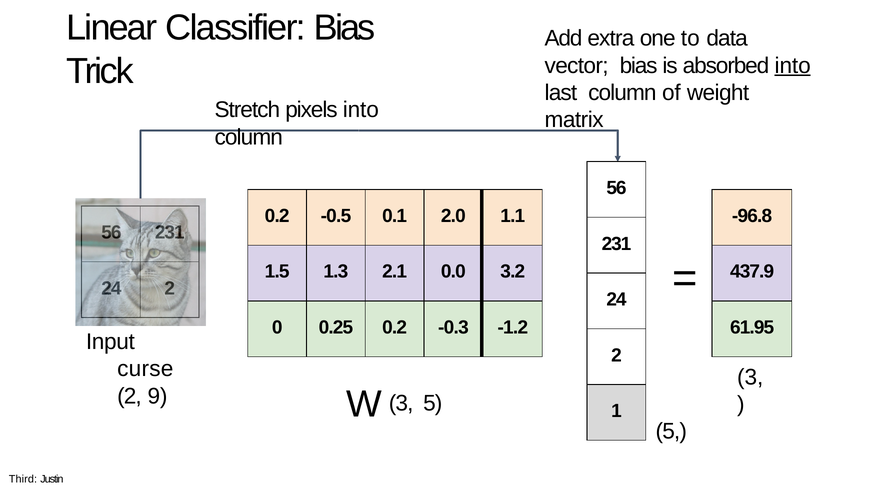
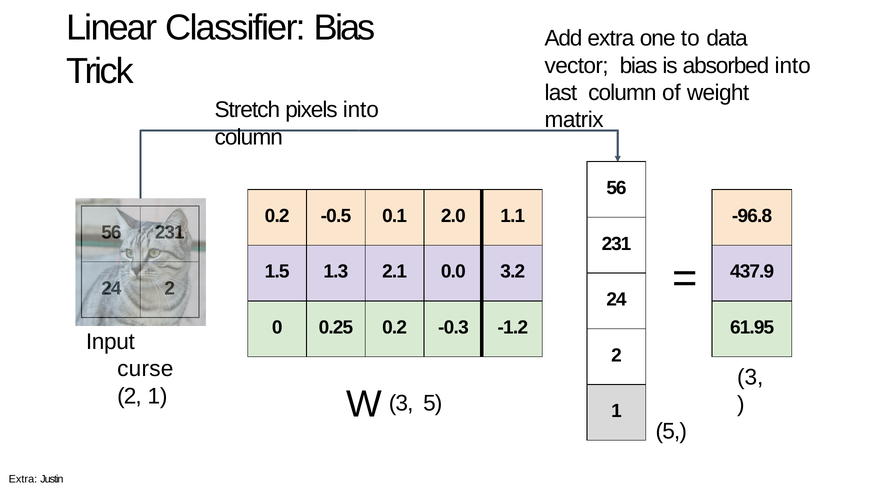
into at (793, 66) underline: present -> none
9 at (158, 396): 9 -> 1
Third at (23, 479): Third -> Extra
